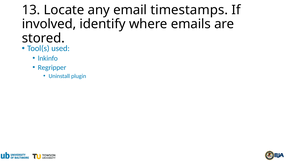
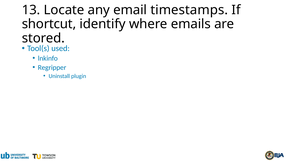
involved: involved -> shortcut
